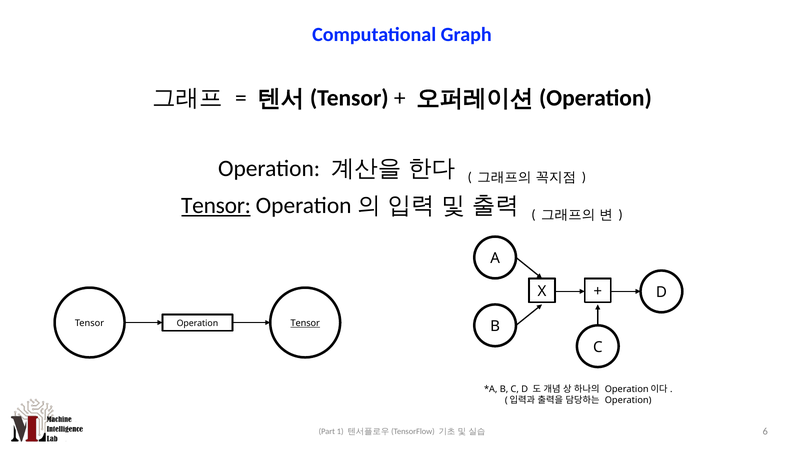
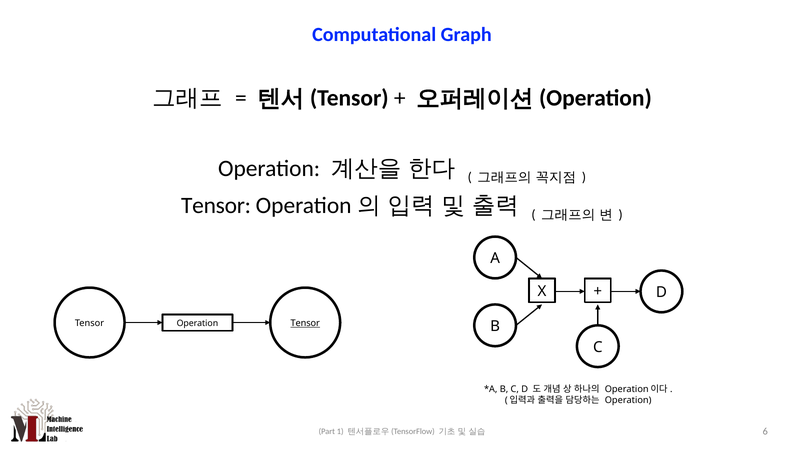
Tensor at (216, 206) underline: present -> none
